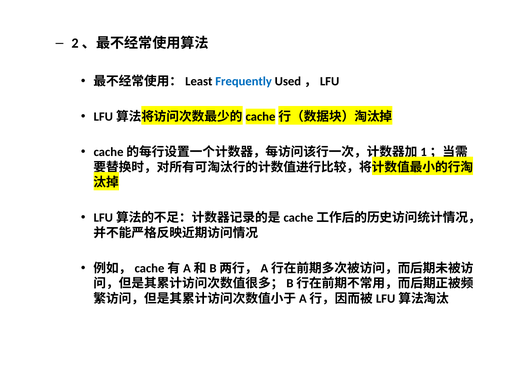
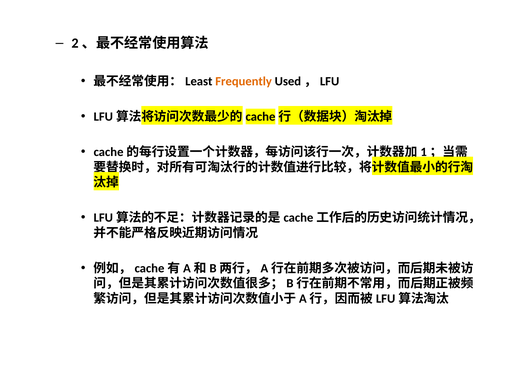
Frequently colour: blue -> orange
